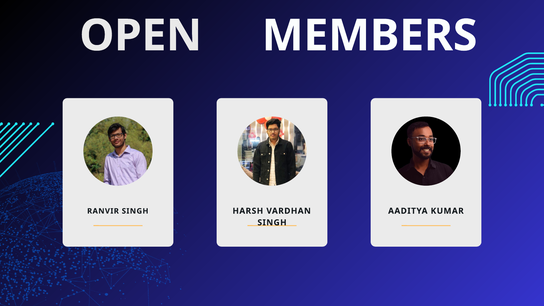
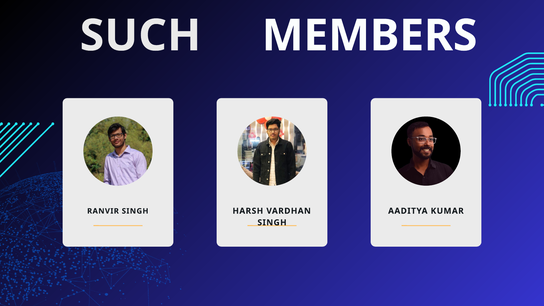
OPEN: OPEN -> SUCH
